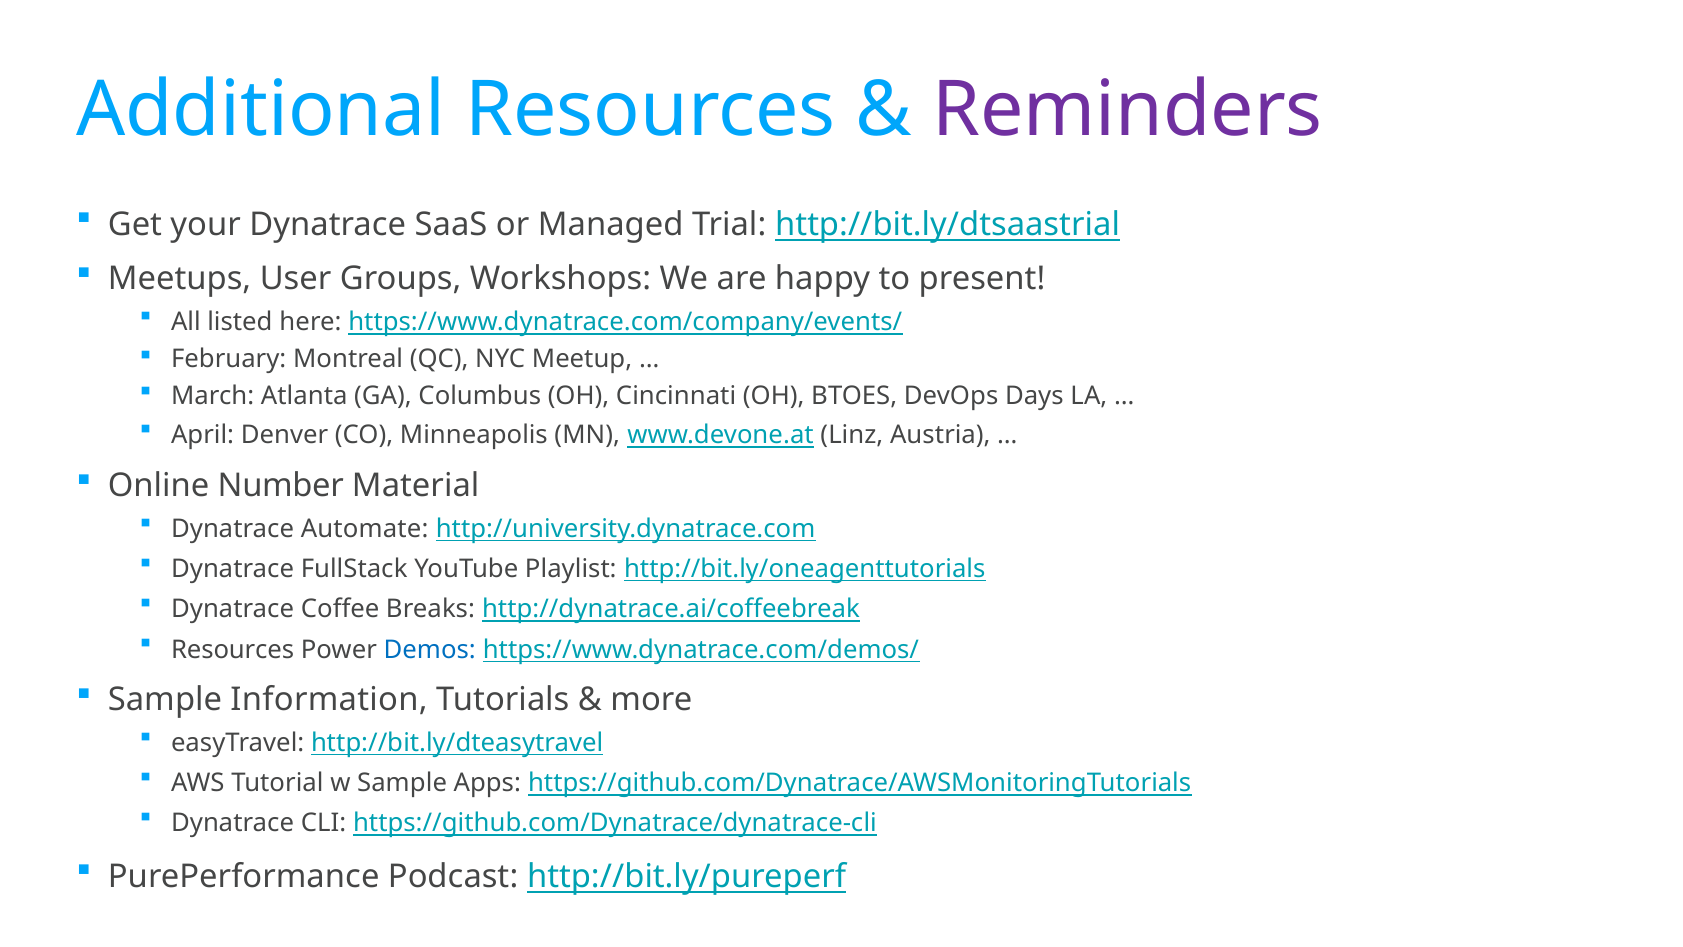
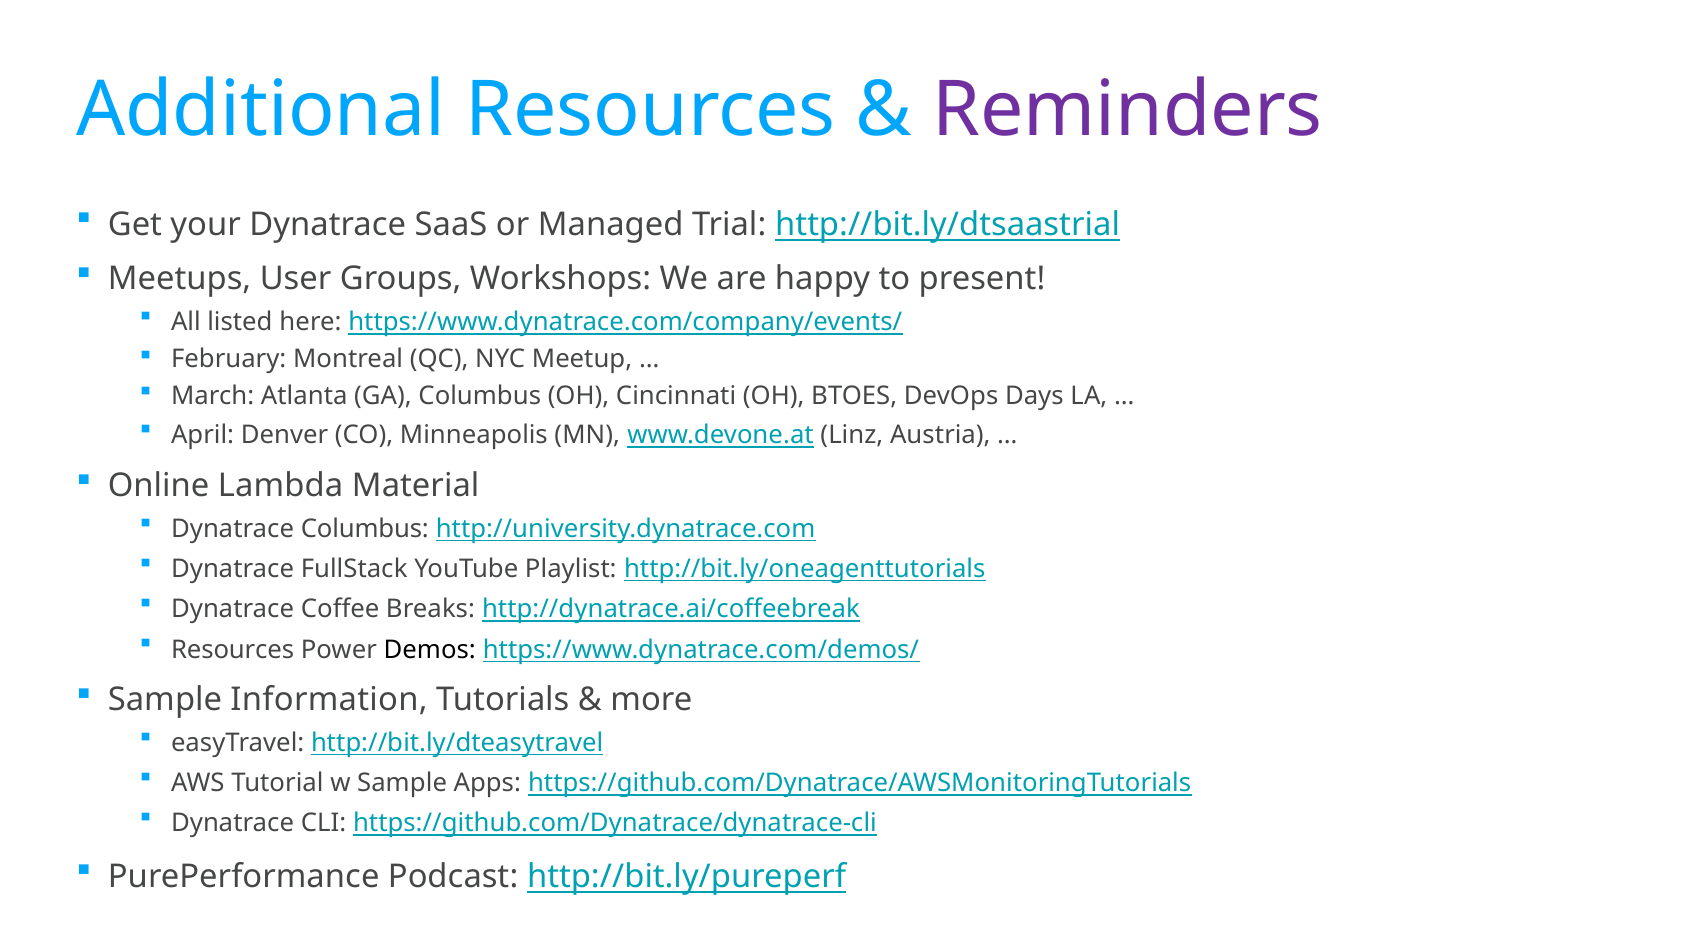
Number: Number -> Lambda
Dynatrace Automate: Automate -> Columbus
Demos colour: blue -> black
